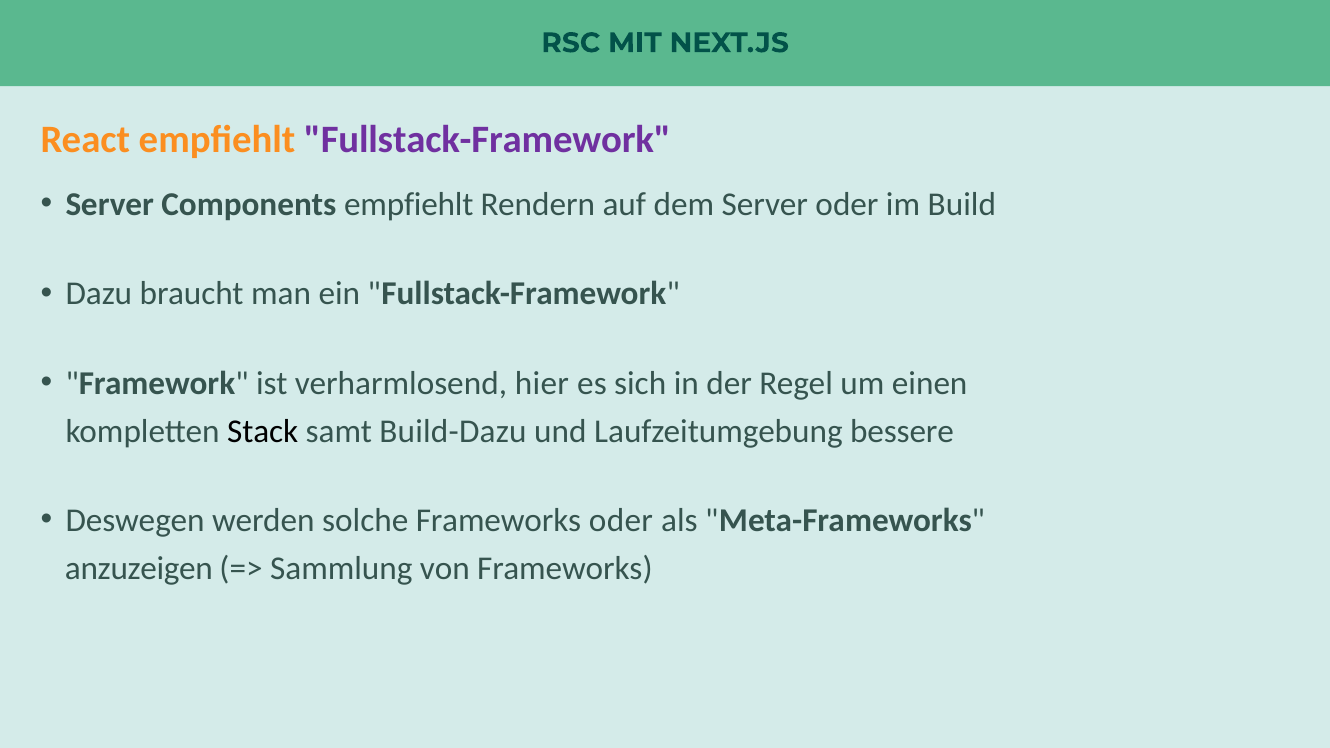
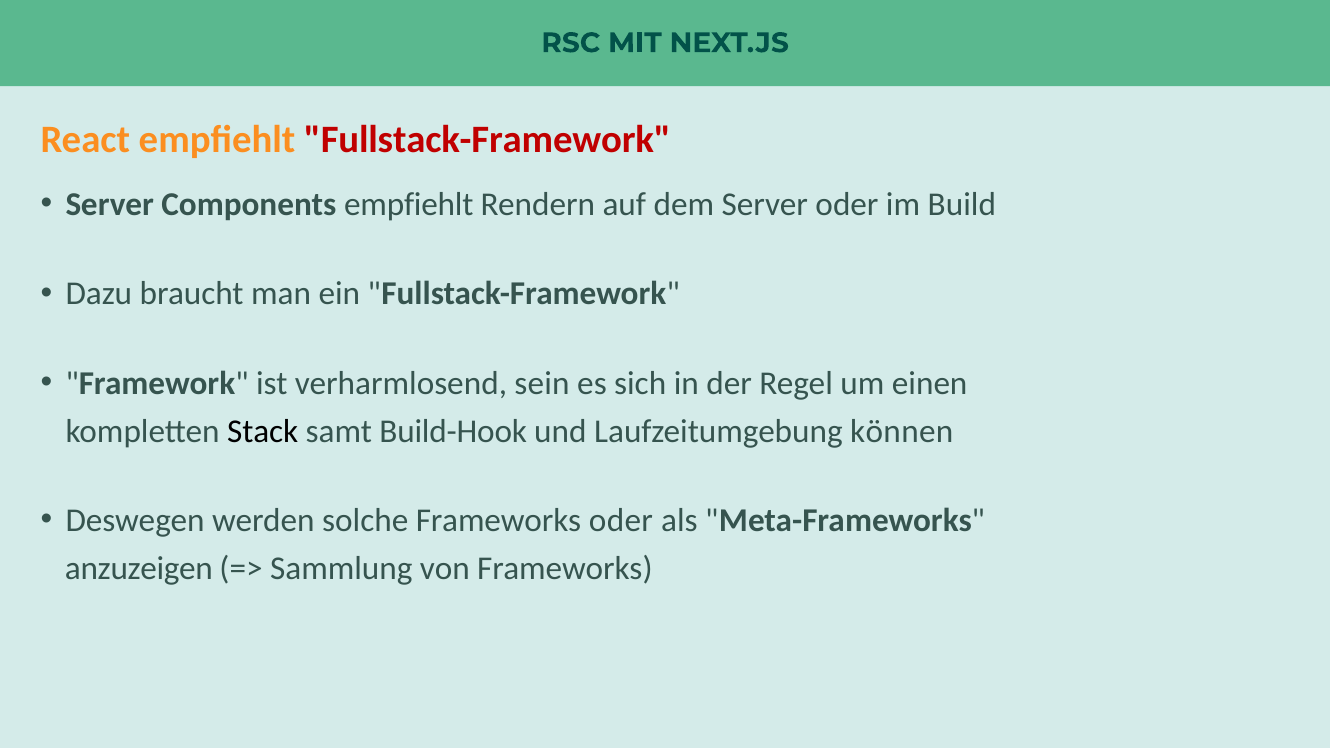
Fullstack-Framework at (487, 139) colour: purple -> red
hier: hier -> sein
Build-Dazu: Build-Dazu -> Build-Hook
bessere: bessere -> können
